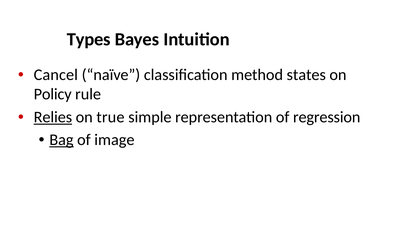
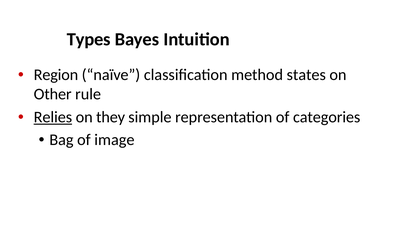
Cancel: Cancel -> Region
Policy: Policy -> Other
true: true -> they
regression: regression -> categories
Bag underline: present -> none
